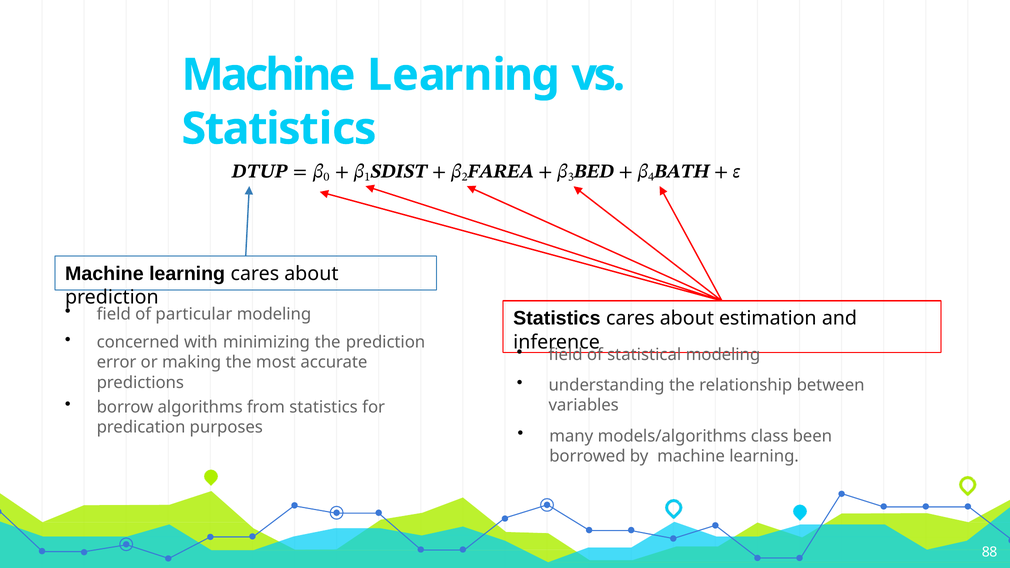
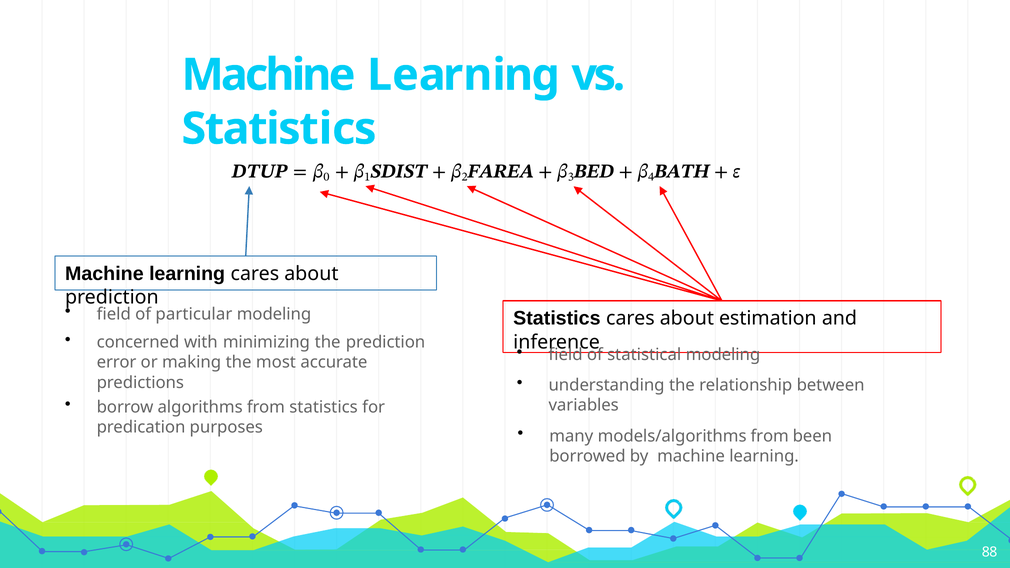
models/algorithms class: class -> from
